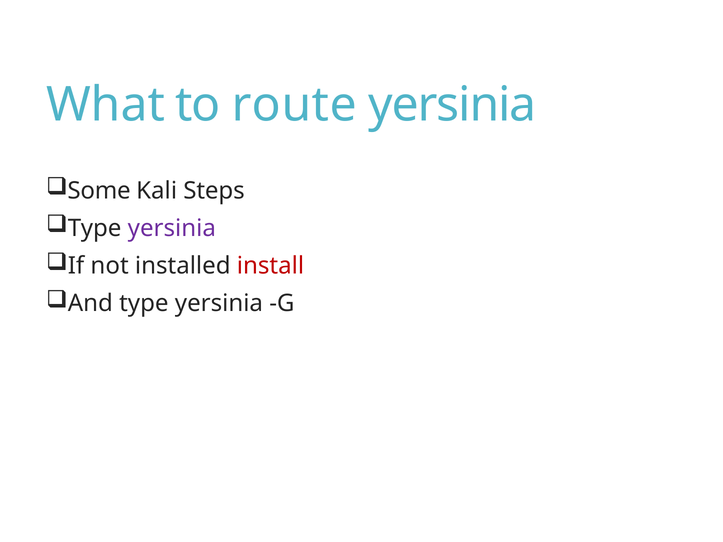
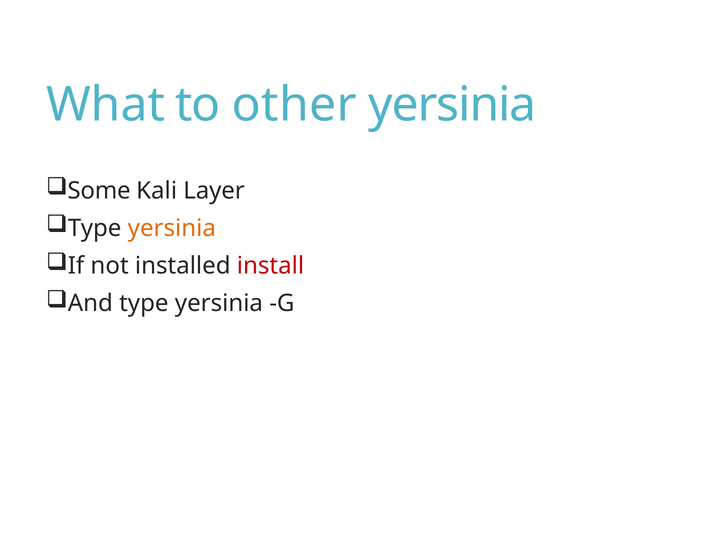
route: route -> other
Steps: Steps -> Layer
yersinia at (172, 228) colour: purple -> orange
